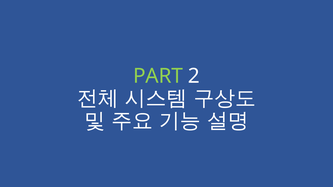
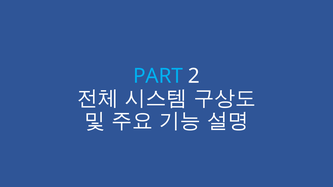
PART colour: light green -> light blue
